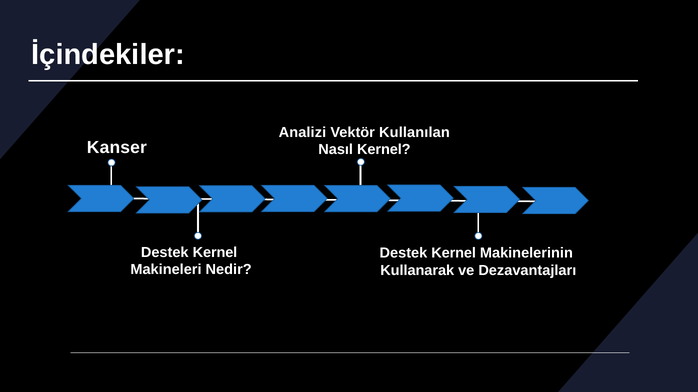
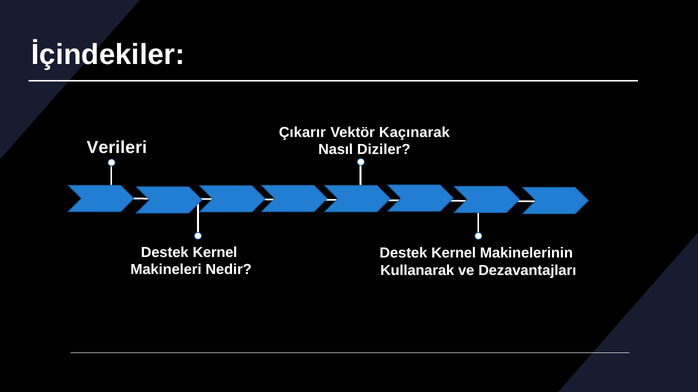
Analizi: Analizi -> Çıkarır
Kullanılan: Kullanılan -> Kaçınarak
Kanser: Kanser -> Verileri
Nasıl Kernel: Kernel -> Diziler
